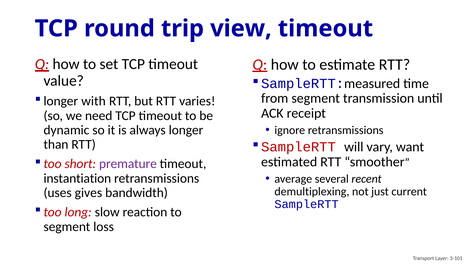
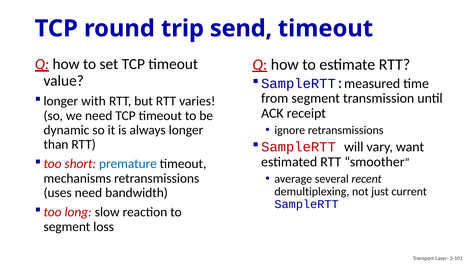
view: view -> send
premature colour: purple -> blue
instantiation: instantiation -> mechanisms
uses gives: gives -> need
